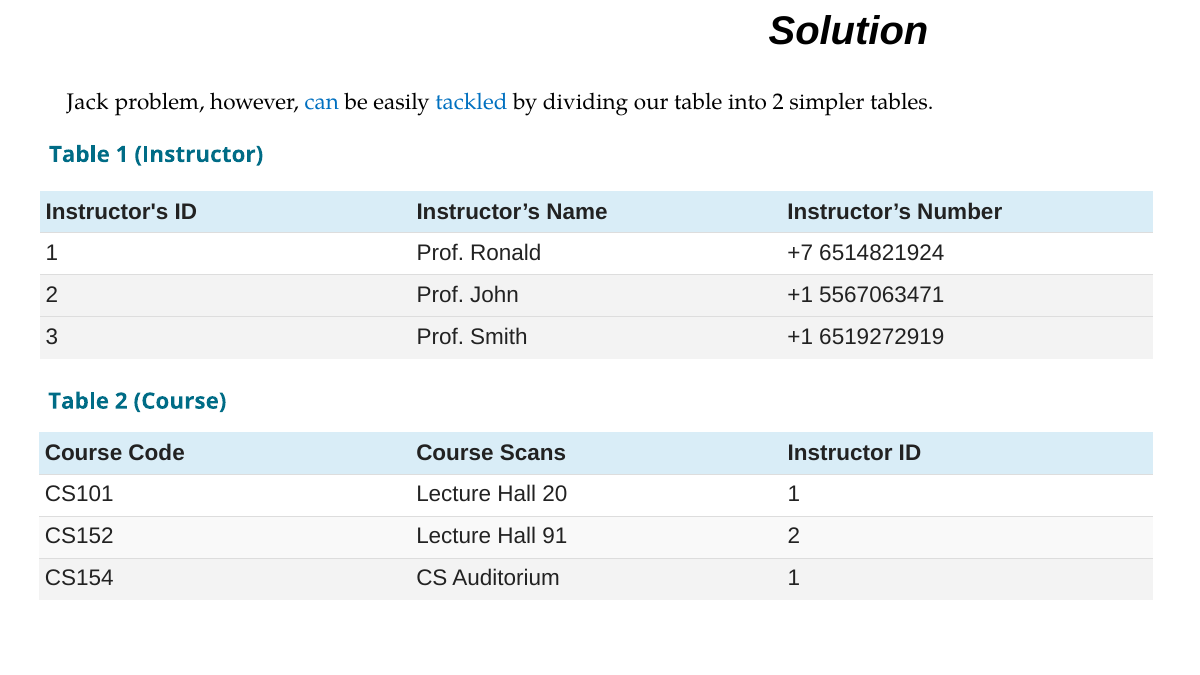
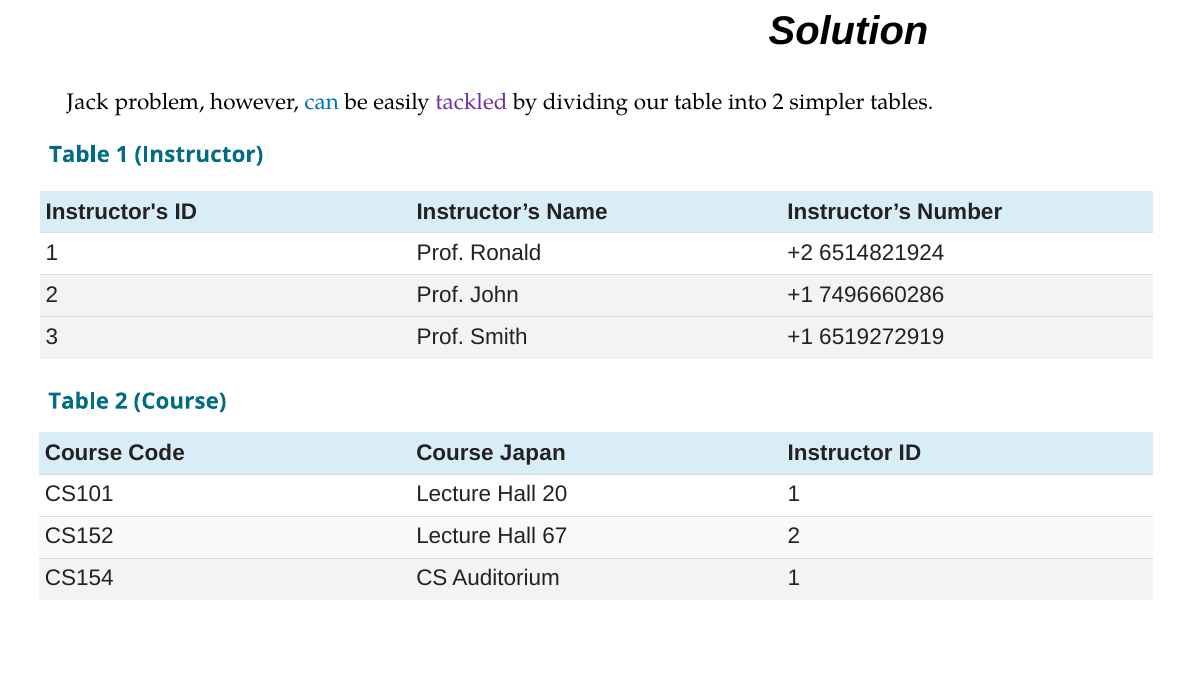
tackled colour: blue -> purple
+7: +7 -> +2
5567063471: 5567063471 -> 7496660286
Scans: Scans -> Japan
91: 91 -> 67
